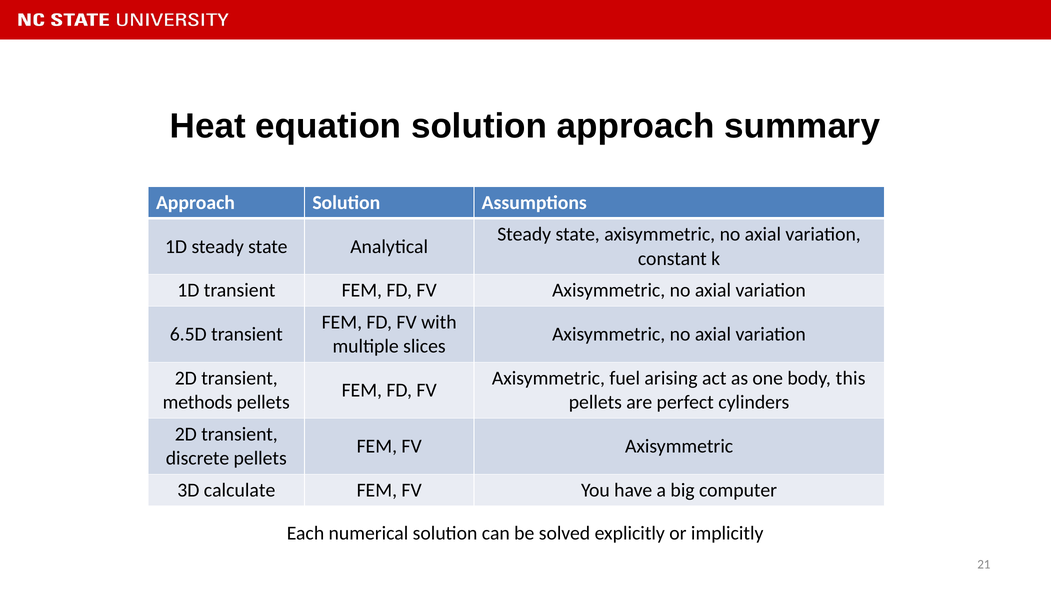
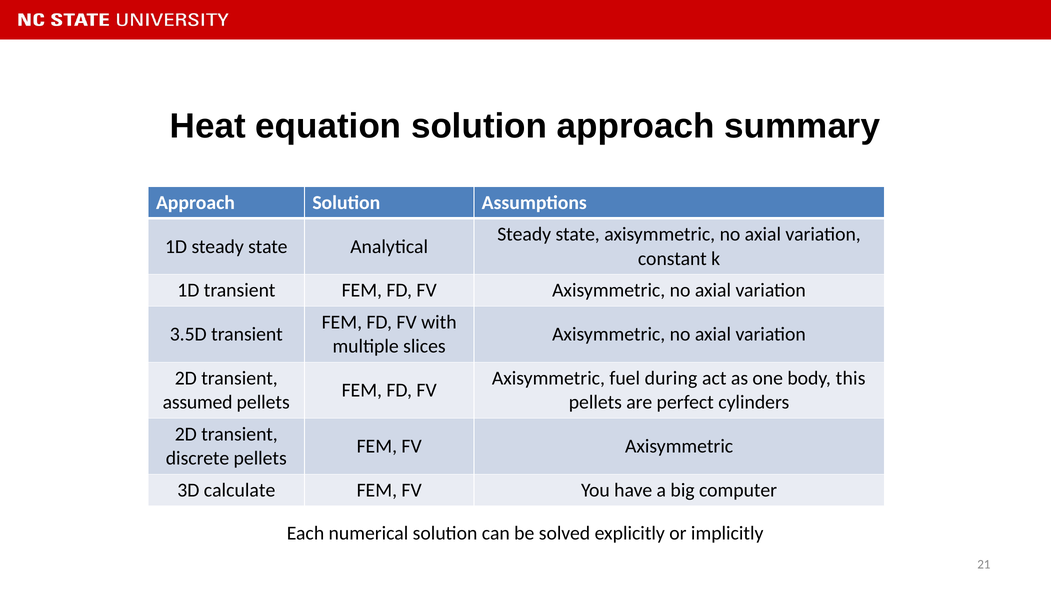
6.5D: 6.5D -> 3.5D
arising: arising -> during
methods: methods -> assumed
